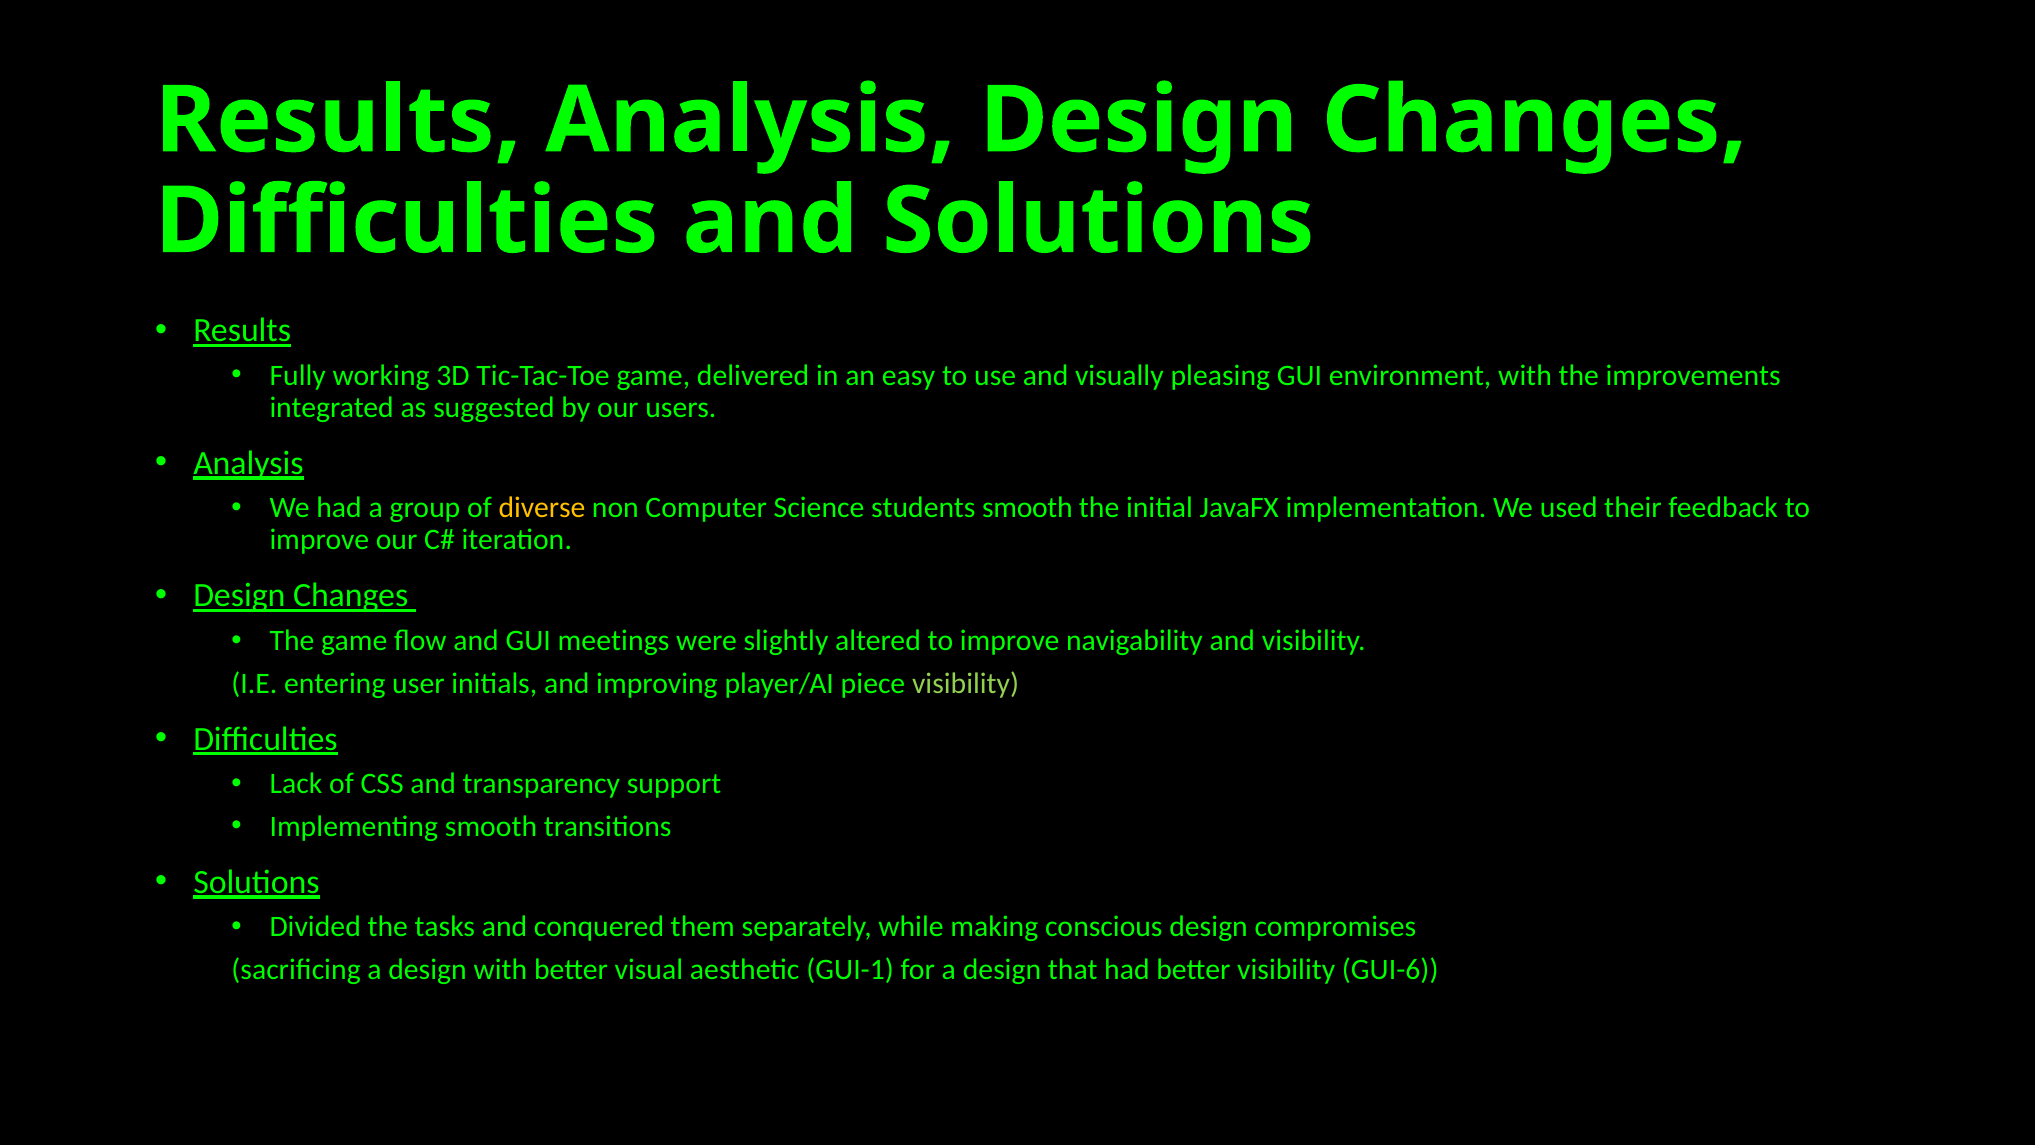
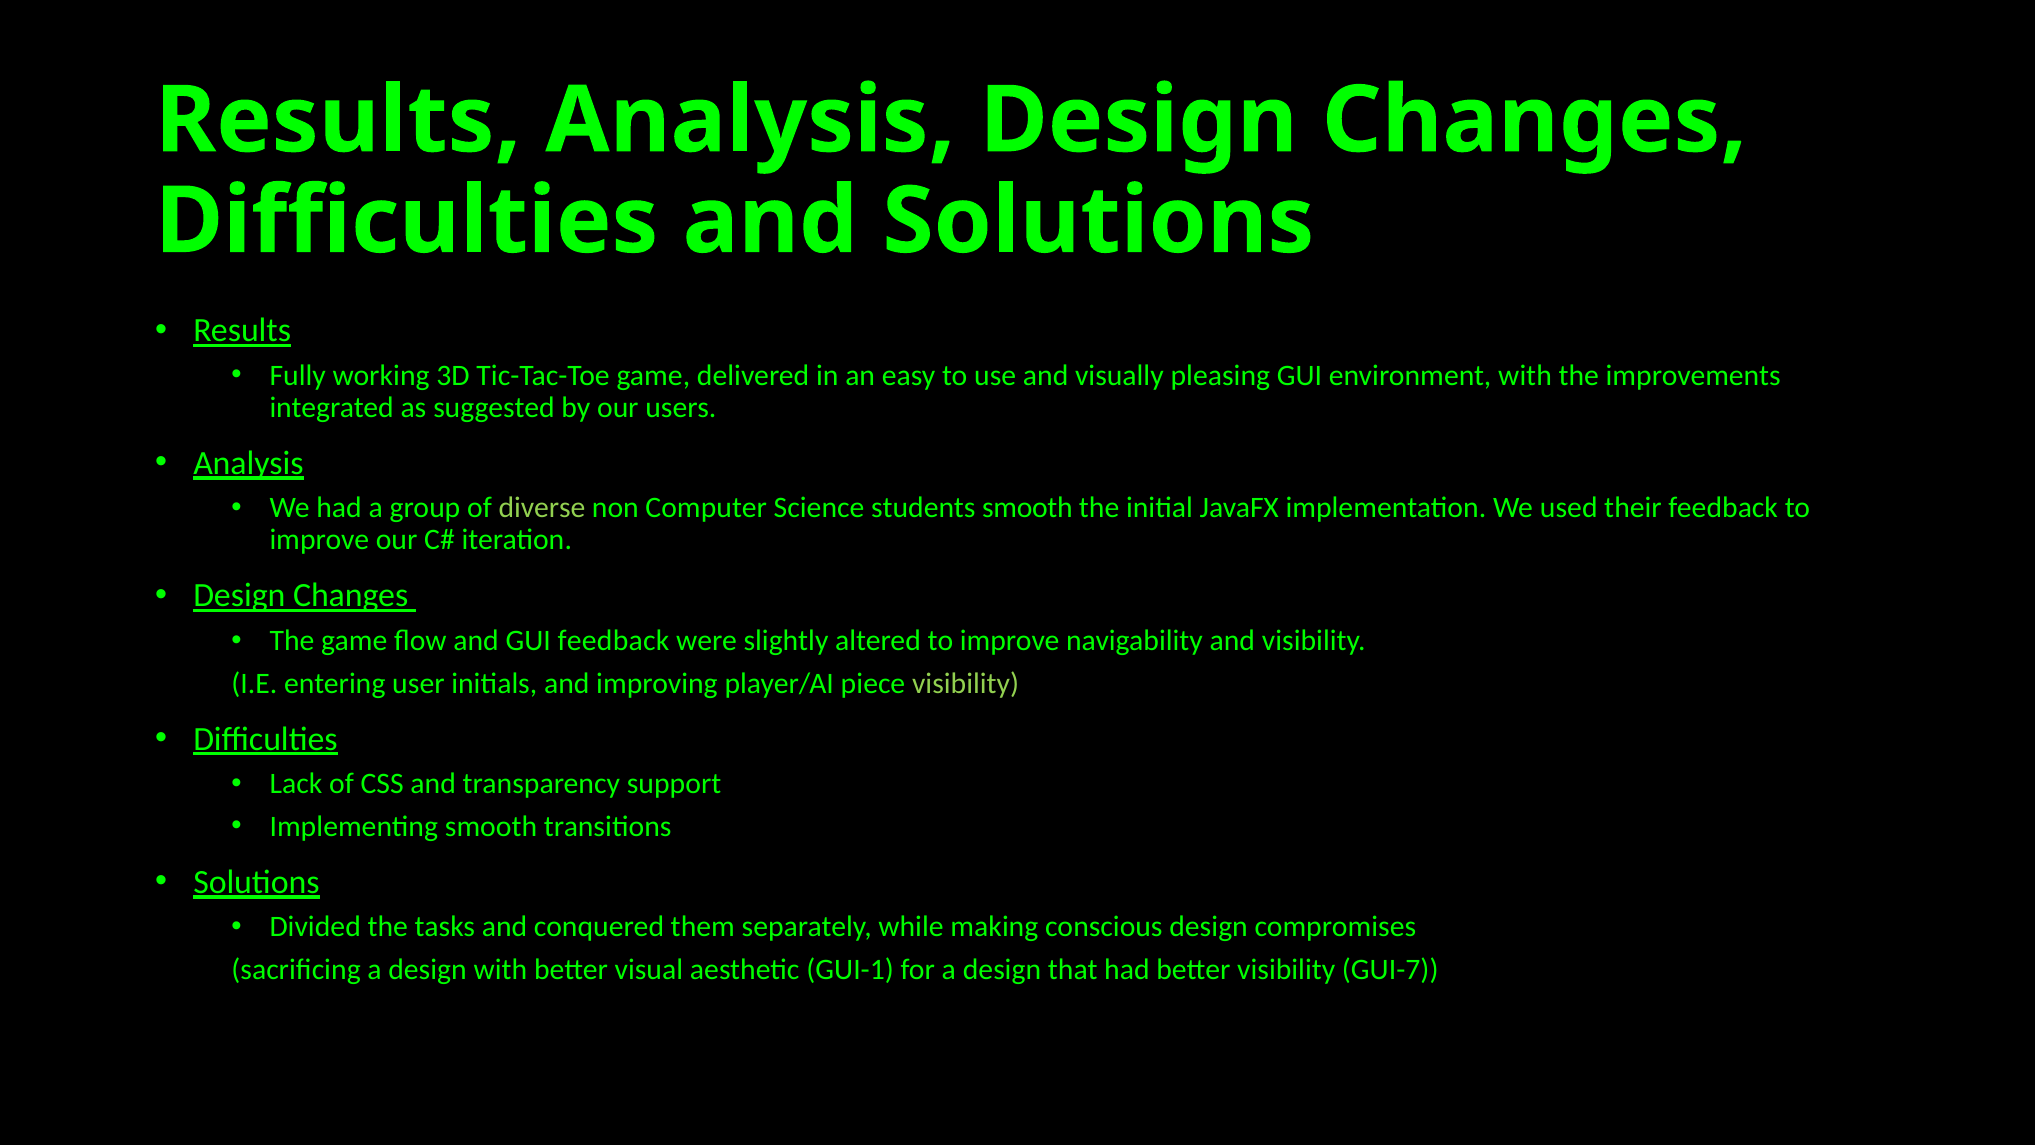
diverse colour: yellow -> light green
GUI meetings: meetings -> feedback
GUI-6: GUI-6 -> GUI-7
